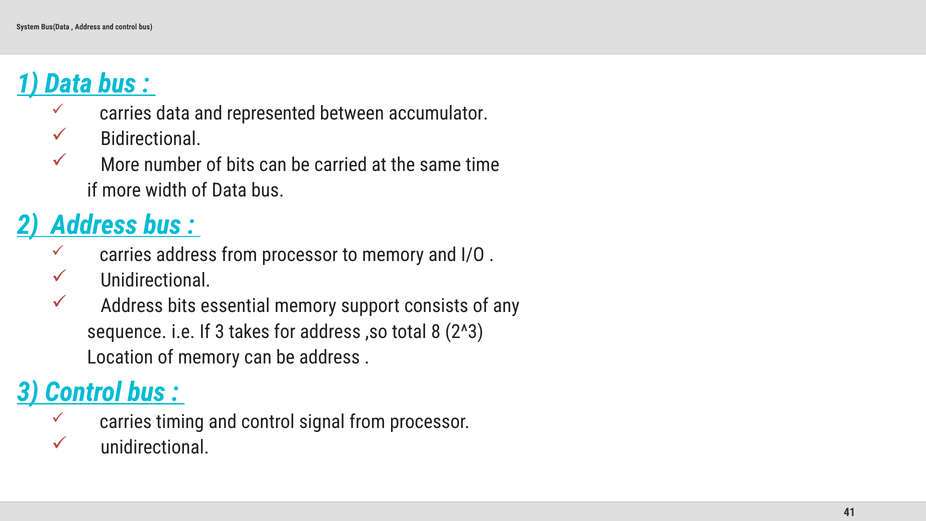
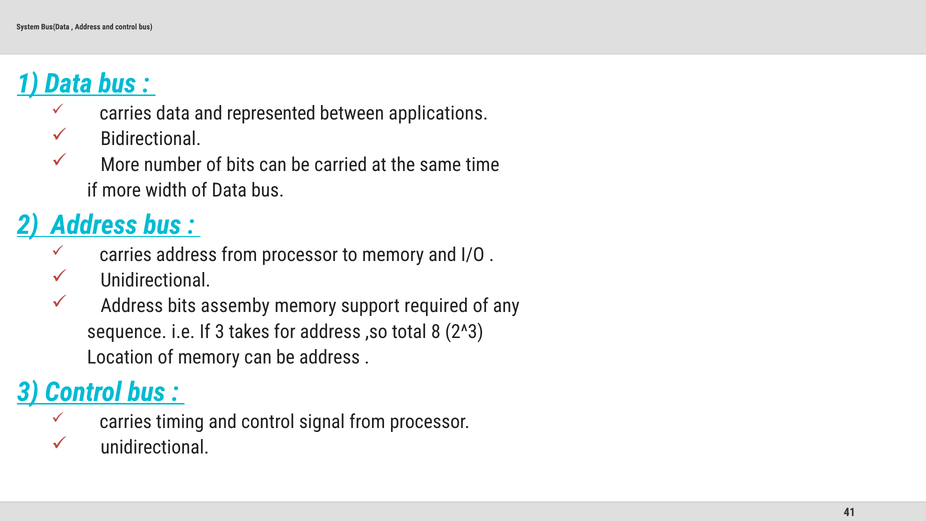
accumulator: accumulator -> applications
essential: essential -> assemby
consists: consists -> required
